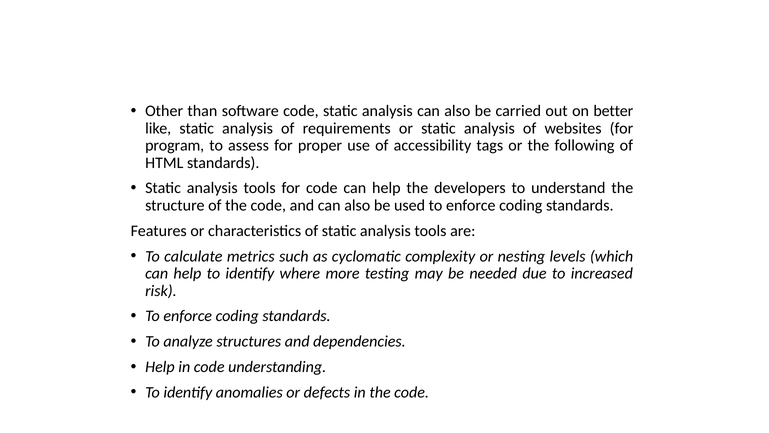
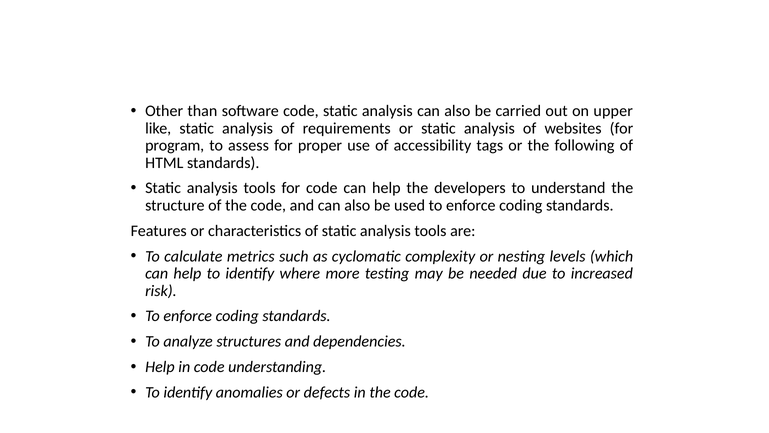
better: better -> upper
